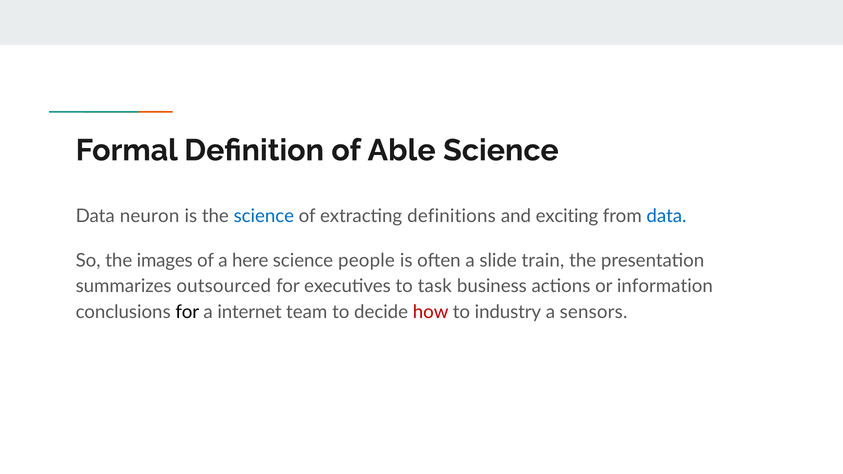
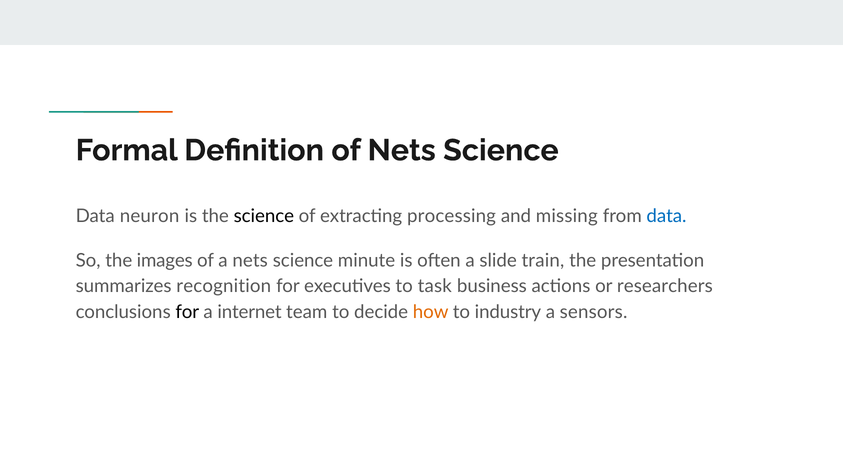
of Able: Able -> Nets
science at (264, 216) colour: blue -> black
definitions: definitions -> processing
exciting: exciting -> missing
a here: here -> nets
people: people -> minute
outsourced: outsourced -> recognition
information: information -> researchers
how colour: red -> orange
